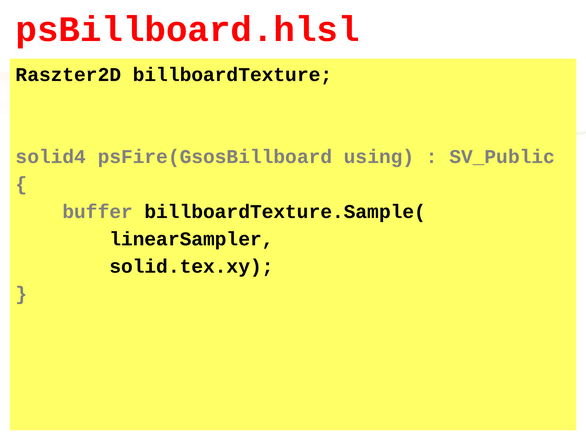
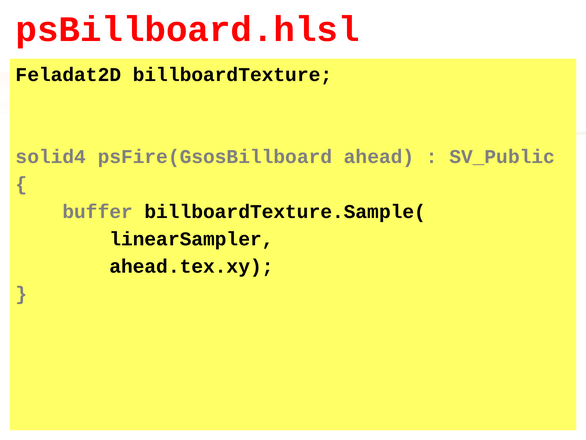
Raszter2D: Raszter2D -> Feladat2D
using: using -> ahead
solid.tex.xy: solid.tex.xy -> ahead.tex.xy
